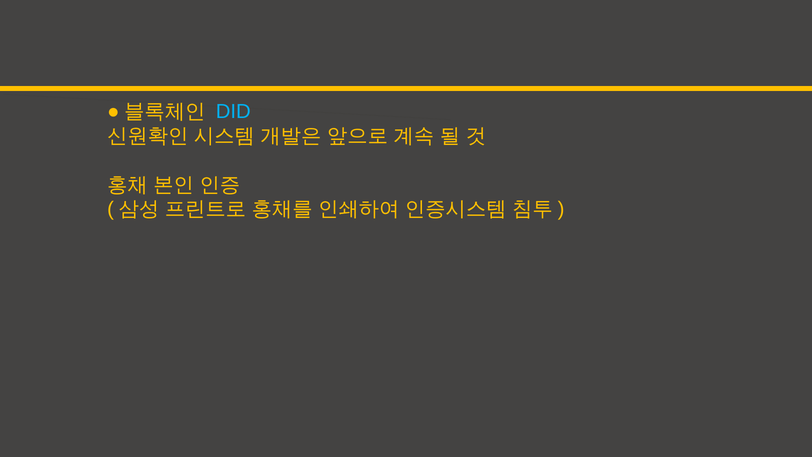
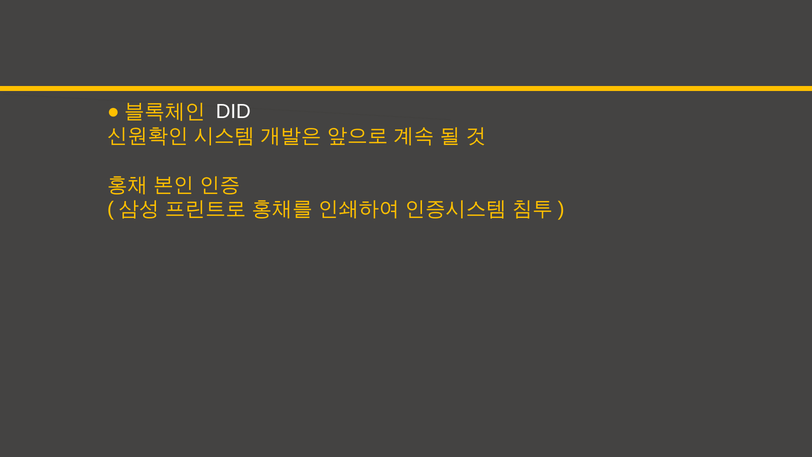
DID colour: light blue -> white
